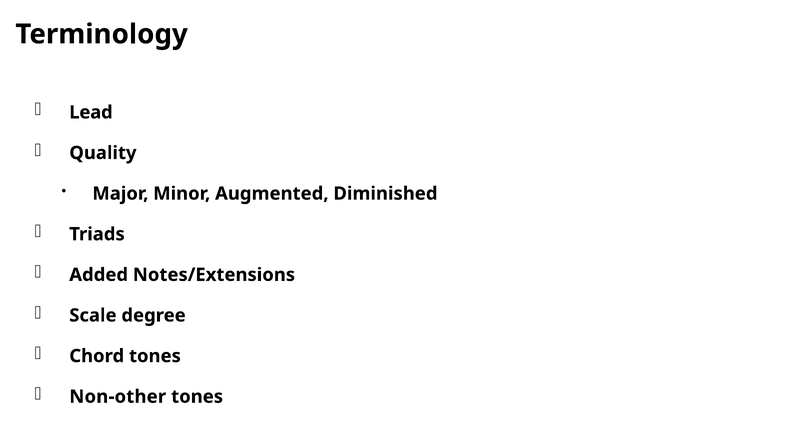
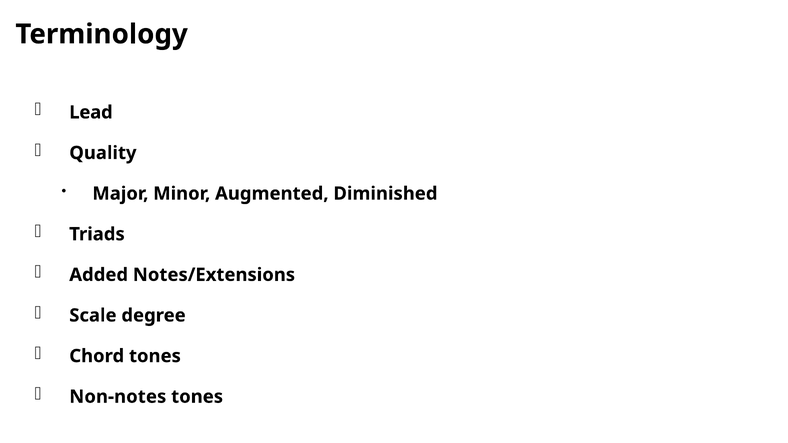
Non-other: Non-other -> Non-notes
